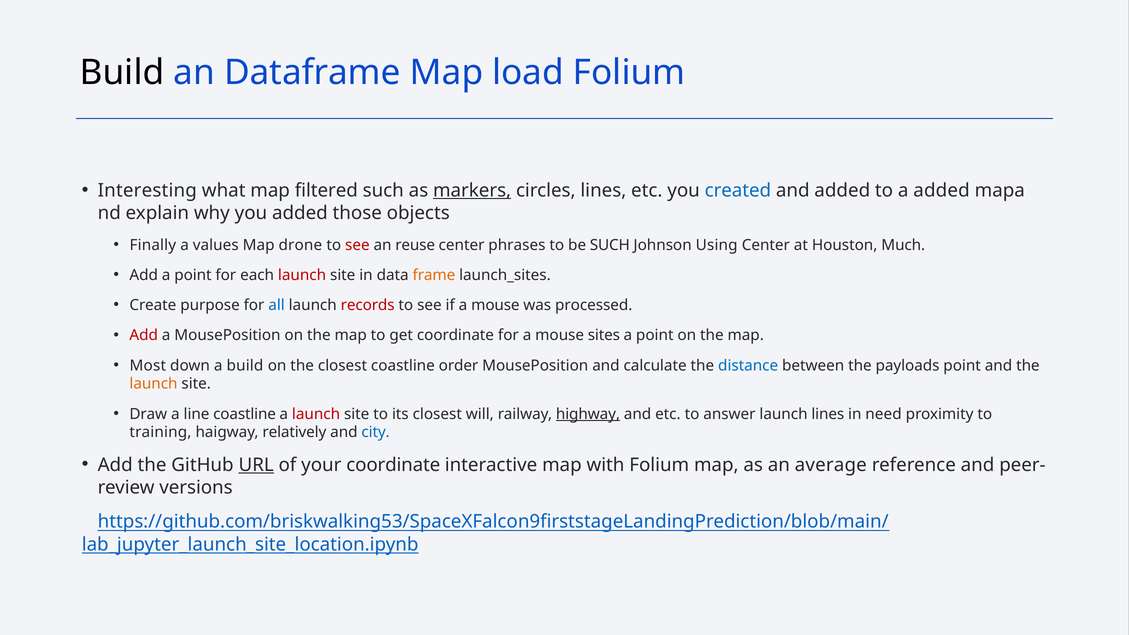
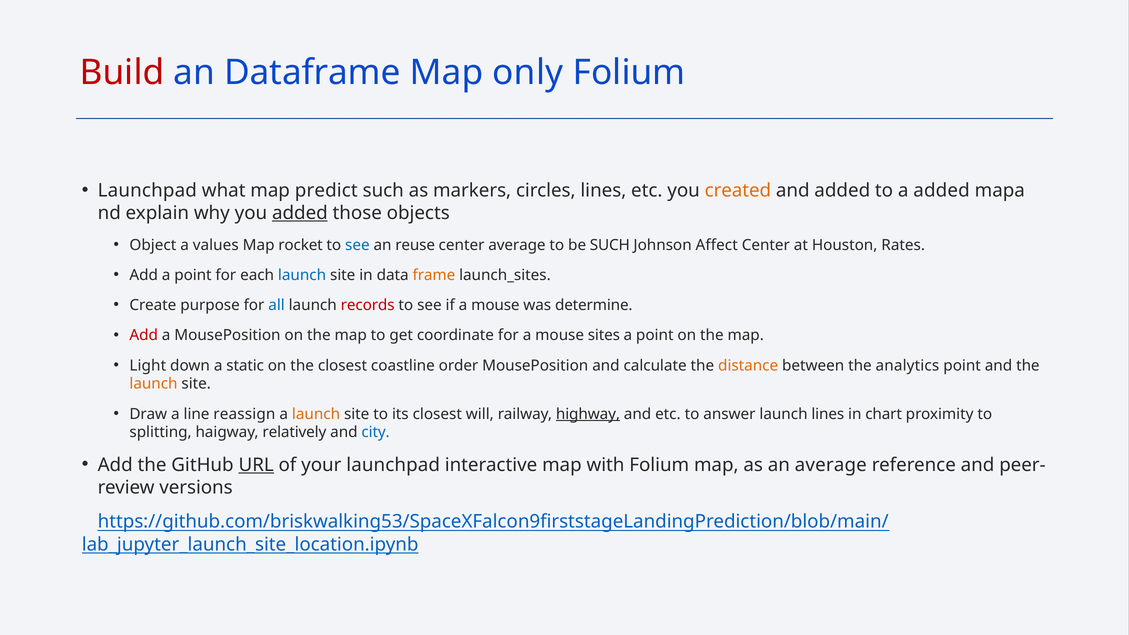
Build at (122, 73) colour: black -> red
load: load -> only
Interesting at (147, 190): Interesting -> Launchpad
filtered: filtered -> predict
markers underline: present -> none
created colour: blue -> orange
added at (300, 213) underline: none -> present
Finally: Finally -> Object
drone: drone -> rocket
see at (357, 245) colour: red -> blue
center phrases: phrases -> average
Using: Using -> Affect
Much: Much -> Rates
launch at (302, 275) colour: red -> blue
processed: processed -> determine
Most: Most -> Light
a build: build -> static
distance colour: blue -> orange
payloads: payloads -> analytics
line coastline: coastline -> reassign
launch at (316, 414) colour: red -> orange
need: need -> chart
training: training -> splitting
your coordinate: coordinate -> launchpad
